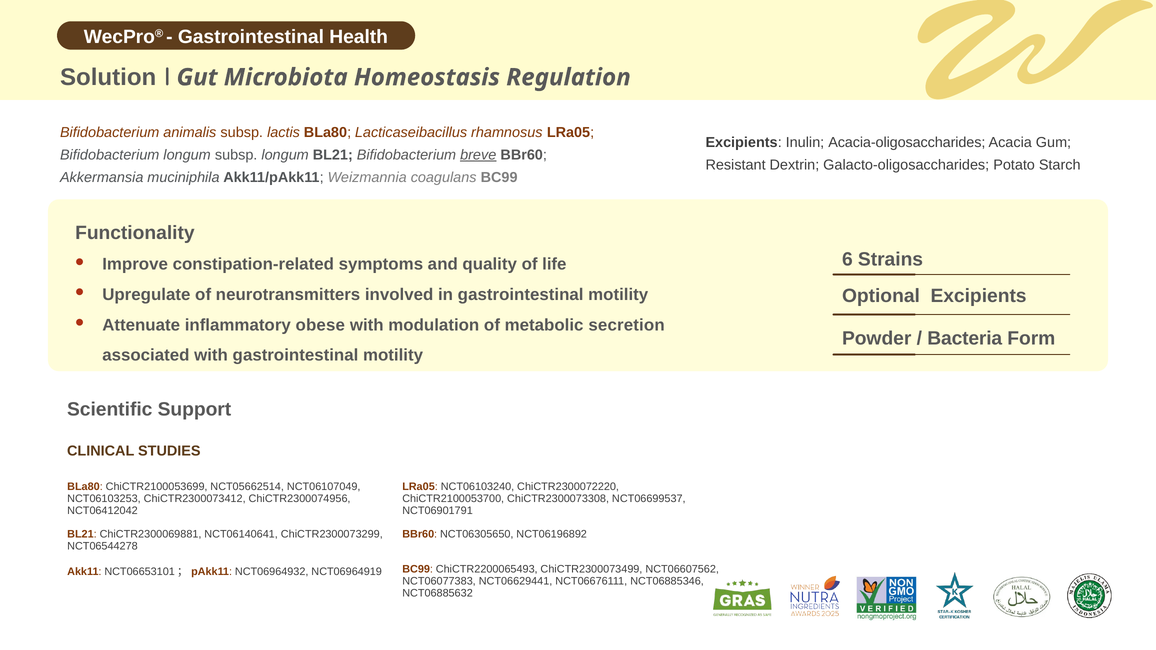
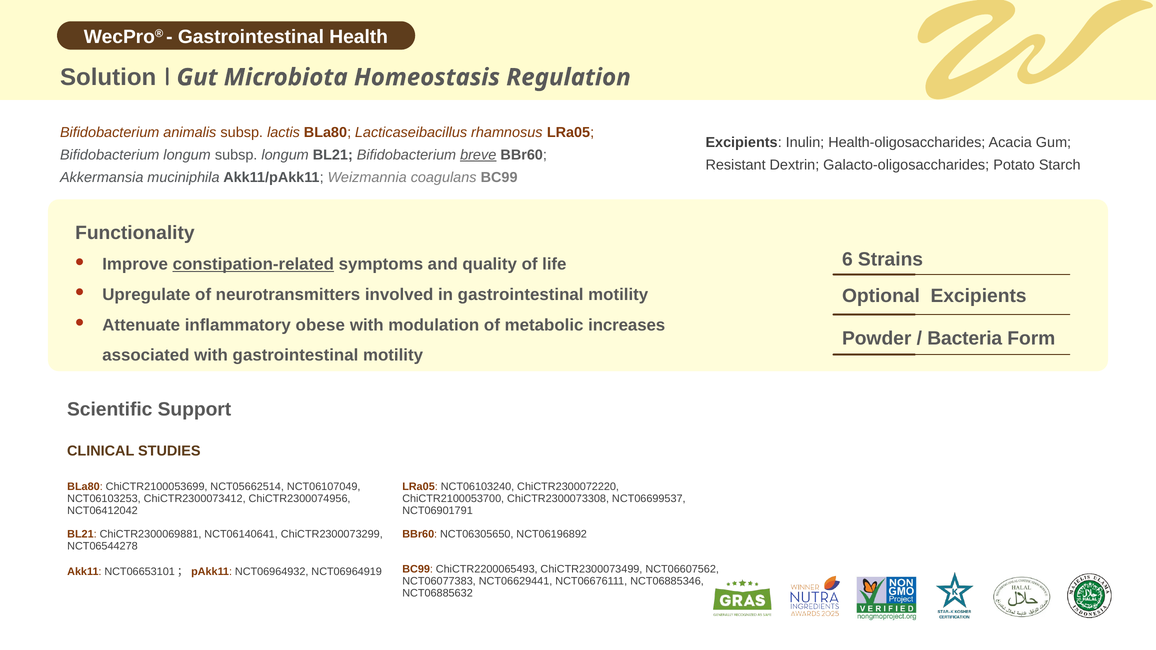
Acacia-oligosaccharides: Acacia-oligosaccharides -> Health-oligosaccharides
constipation-related underline: none -> present
secretion: secretion -> increases
